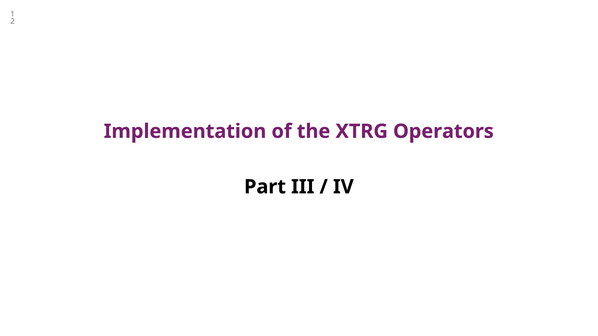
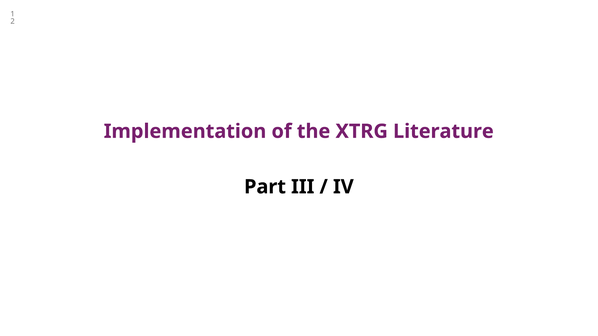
Operators: Operators -> Literature
